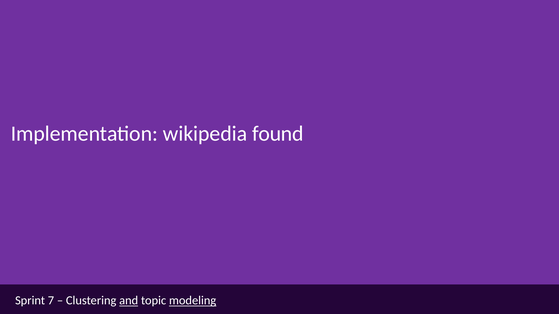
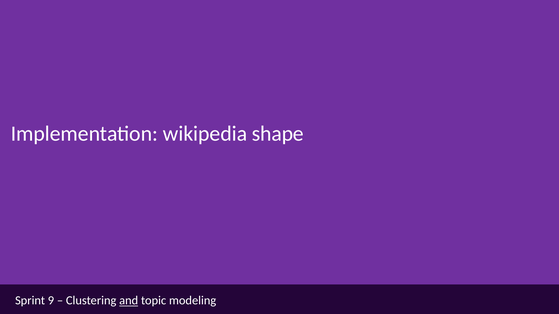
found: found -> shape
7: 7 -> 9
modeling underline: present -> none
